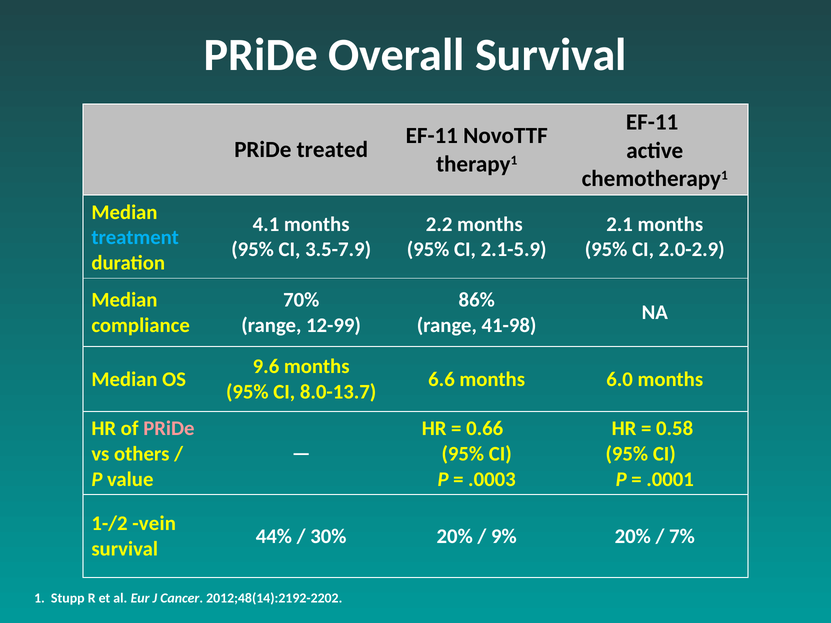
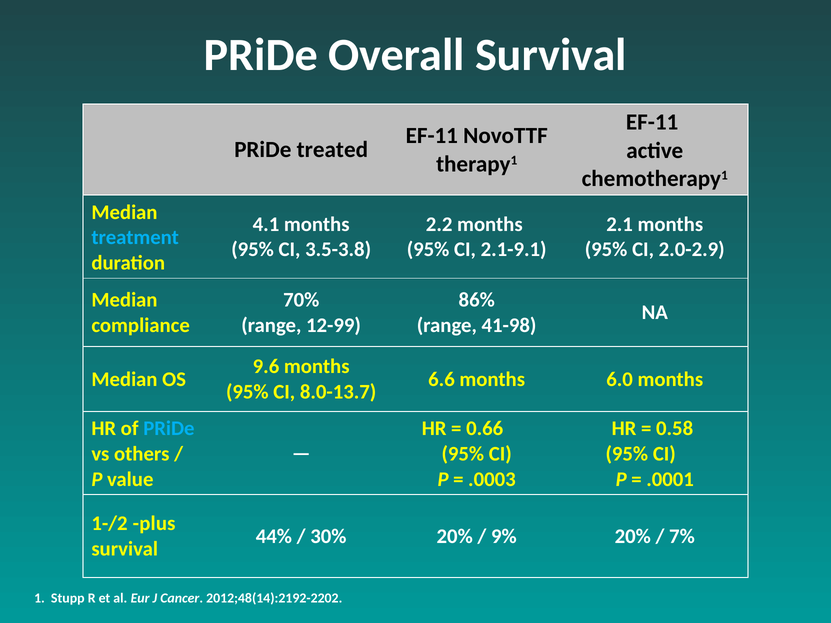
3.5-7.9: 3.5-7.9 -> 3.5-3.8
2.1-5.9: 2.1-5.9 -> 2.1-9.1
PRiDe at (169, 429) colour: pink -> light blue
vein: vein -> plus
